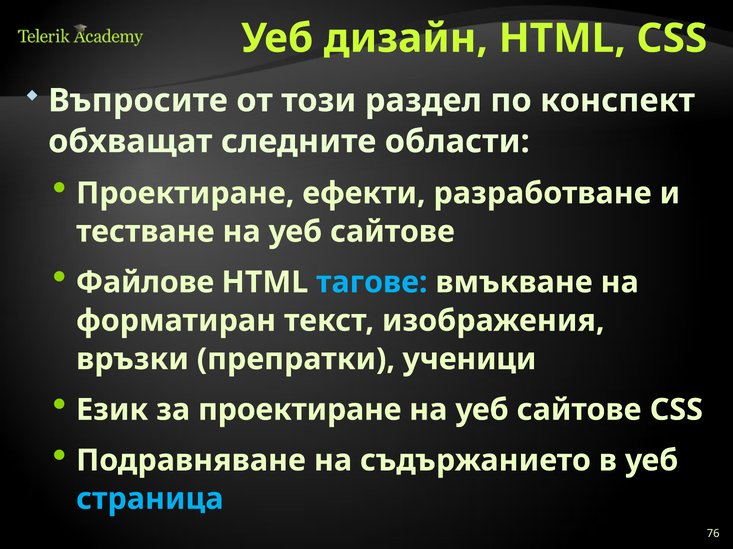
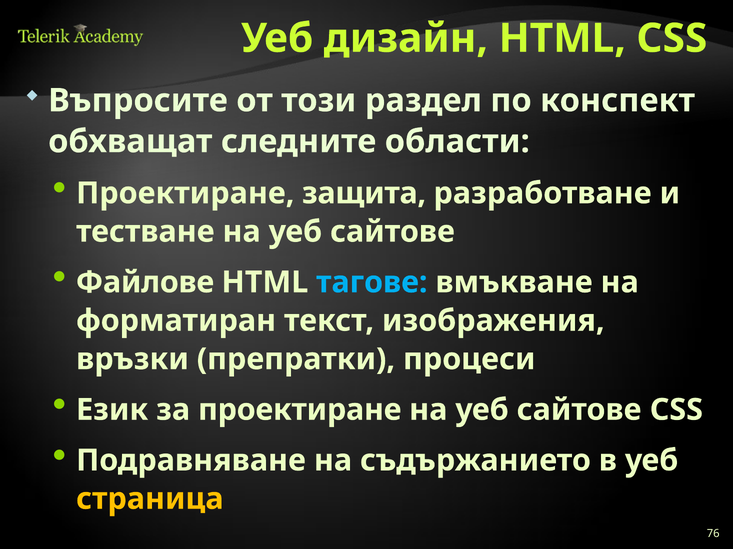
ефекти: ефекти -> защита
ученици: ученици -> процеси
страница colour: light blue -> yellow
